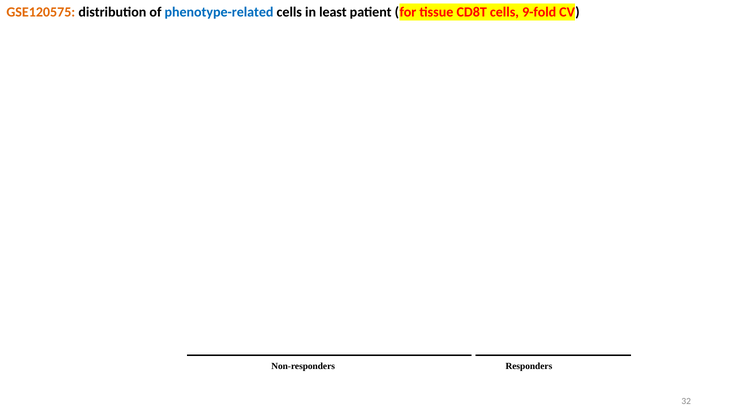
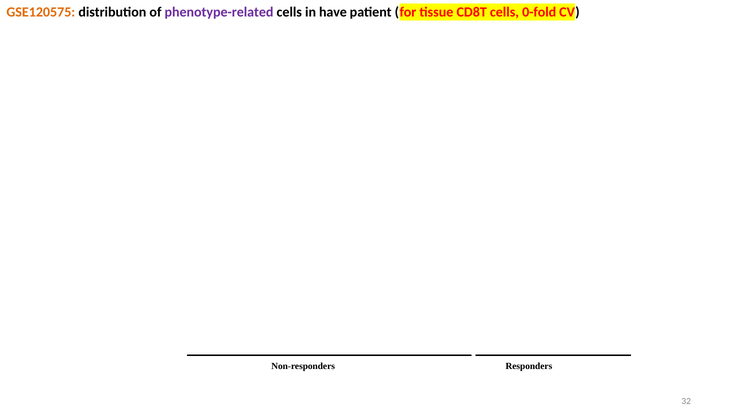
phenotype-related colour: blue -> purple
least: least -> have
9-fold: 9-fold -> 0-fold
